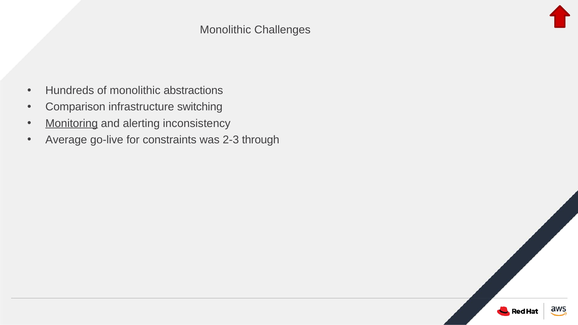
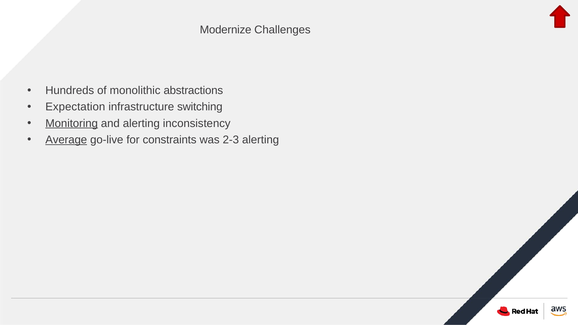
Monolithic at (225, 30): Monolithic -> Modernize
Comparison: Comparison -> Expectation
Average underline: none -> present
2-3 through: through -> alerting
